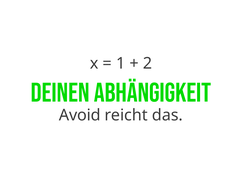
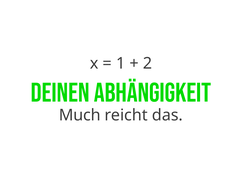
Avoid: Avoid -> Much
